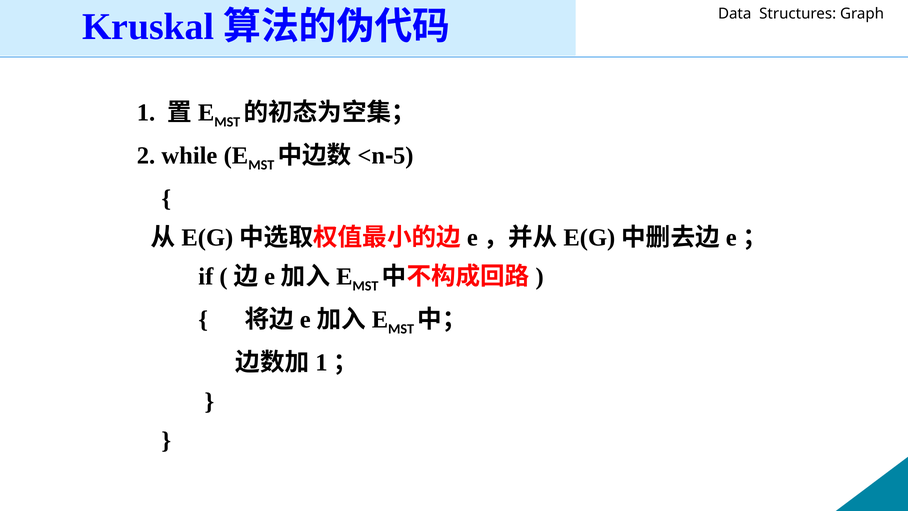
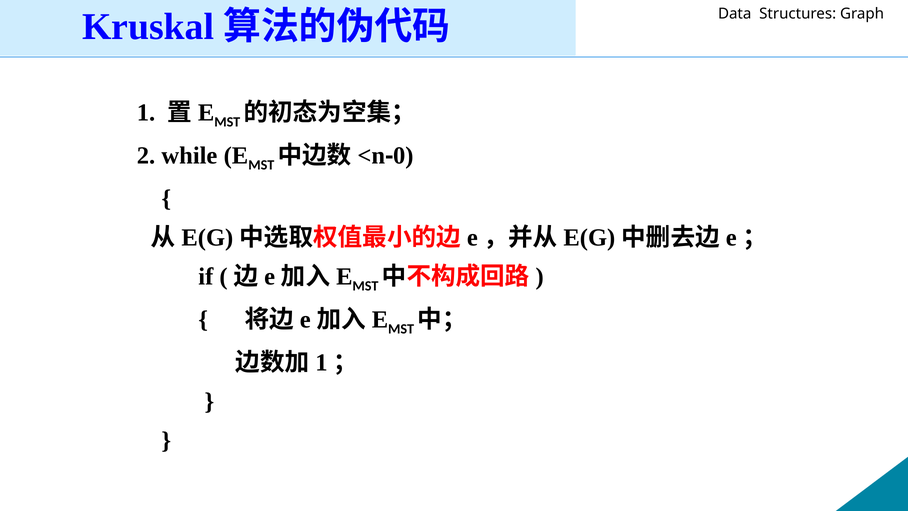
5: 5 -> 0
